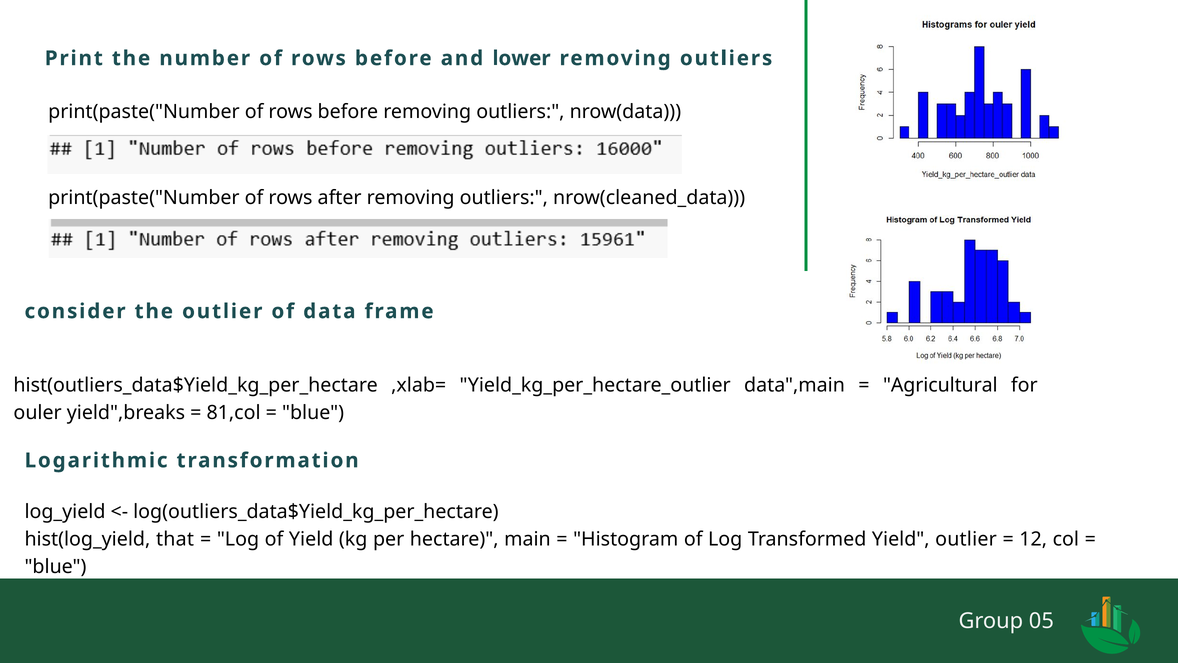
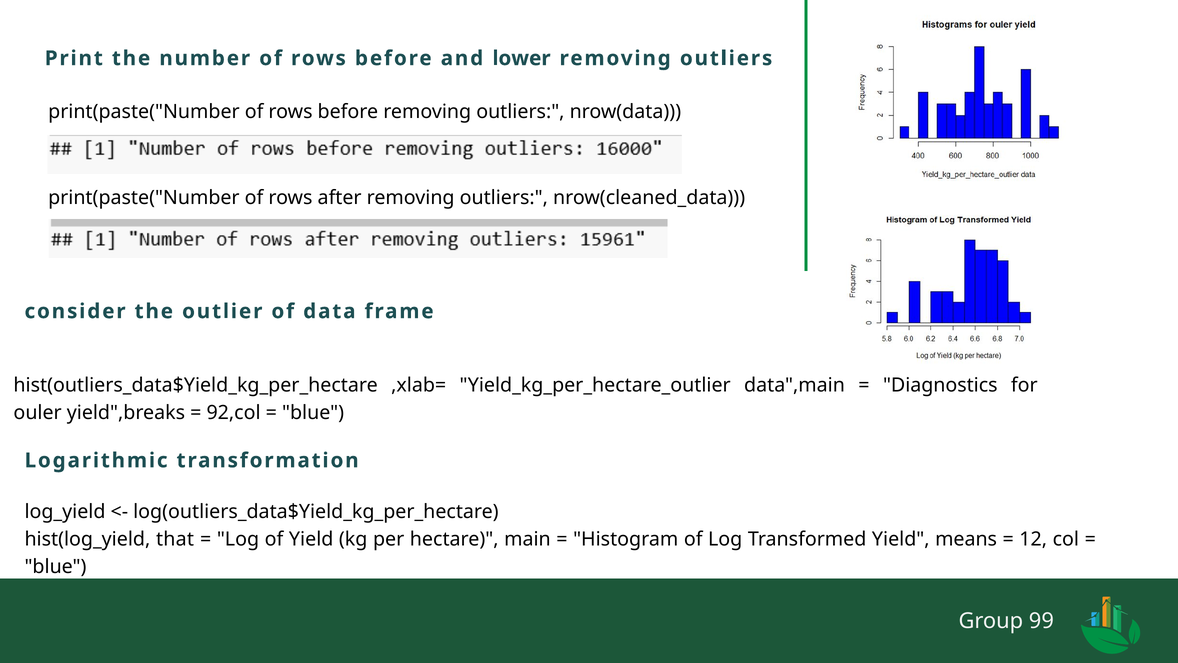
Agricultural: Agricultural -> Diagnostics
81,col: 81,col -> 92,col
Yield outlier: outlier -> means
05: 05 -> 99
